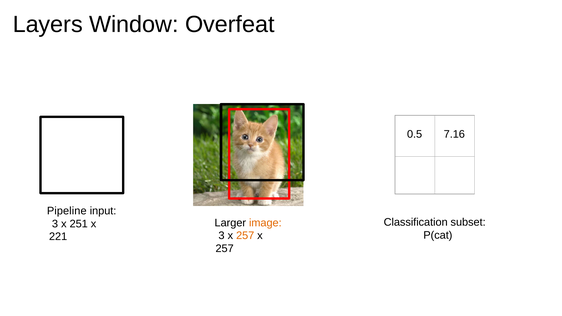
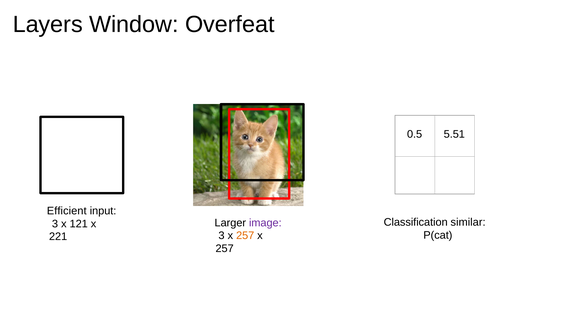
7.16: 7.16 -> 5.51
Pipeline: Pipeline -> Efficient
subset: subset -> similar
image colour: orange -> purple
251: 251 -> 121
